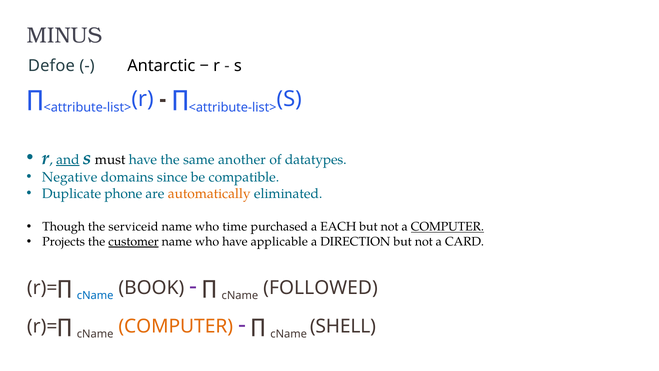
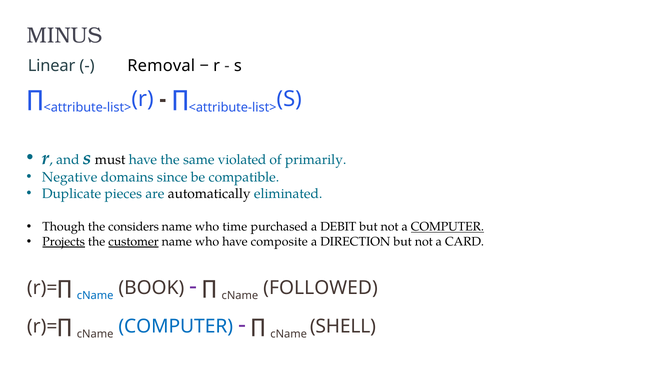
Defoe: Defoe -> Linear
Antarctic: Antarctic -> Removal
and underline: present -> none
another: another -> violated
datatypes: datatypes -> primarily
phone: phone -> pieces
automatically colour: orange -> black
serviceid: serviceid -> considers
EACH: EACH -> DEBIT
Projects underline: none -> present
applicable: applicable -> composite
COMPUTER at (176, 326) colour: orange -> blue
